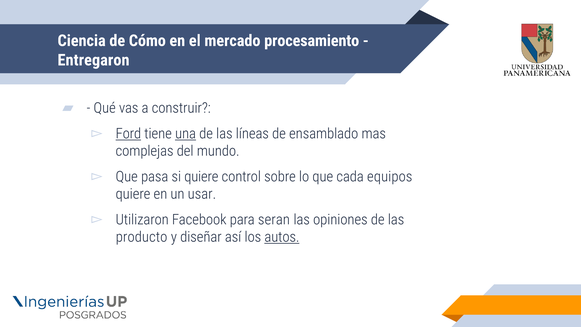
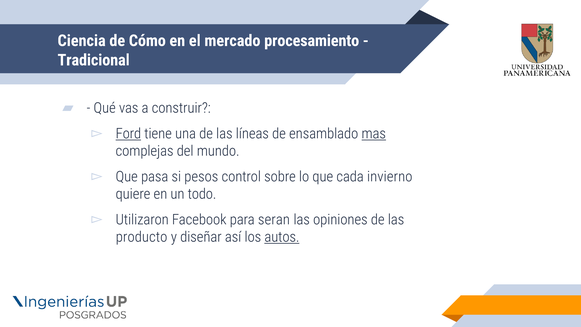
Entregaron: Entregaron -> Tradicional
una underline: present -> none
mas underline: none -> present
si quiere: quiere -> pesos
equipos: equipos -> invierno
usar: usar -> todo
